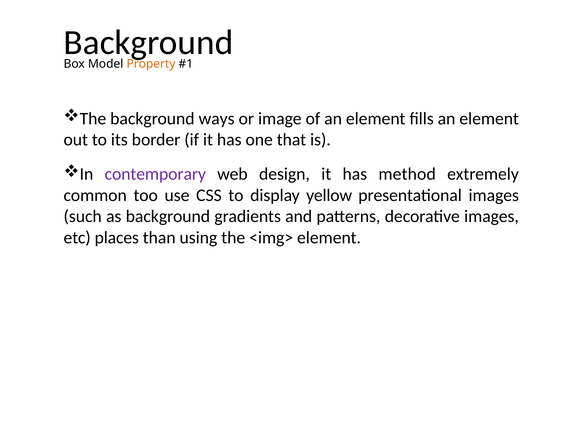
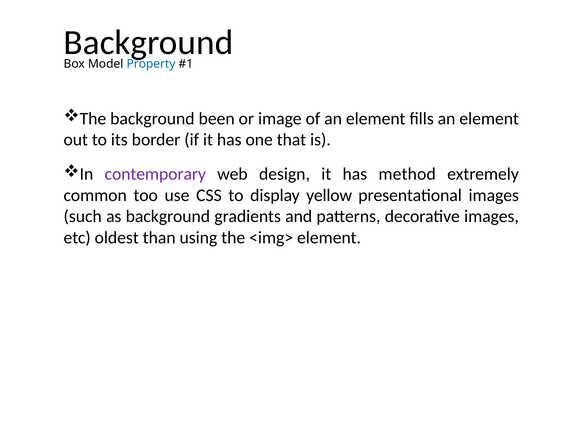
Property colour: orange -> blue
ways: ways -> been
places: places -> oldest
